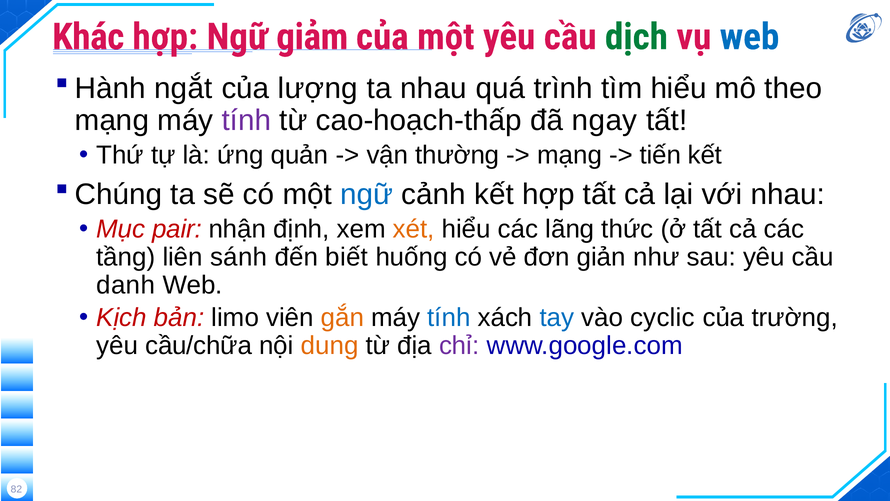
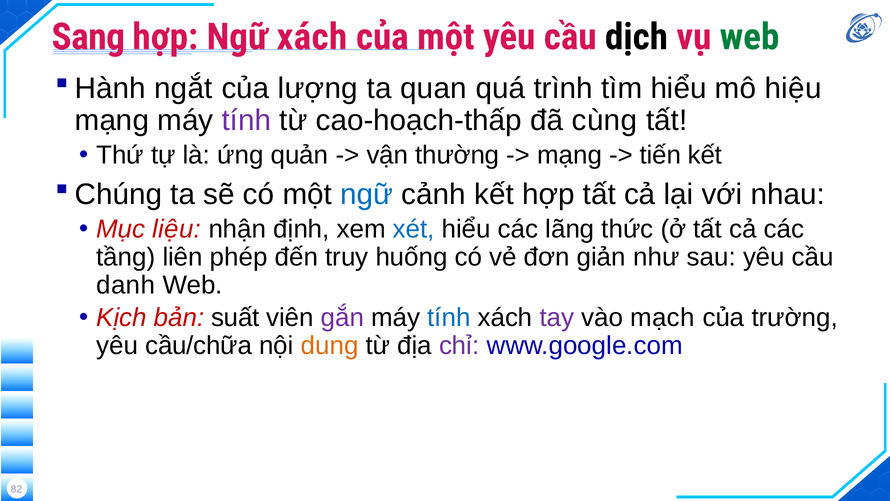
Khác: Khác -> Sang
Ngữ giảm: giảm -> xách
dịch colour: green -> black
web at (750, 37) colour: blue -> green
ta nhau: nhau -> quan
theo: theo -> hiệu
ngay: ngay -> cùng
pair: pair -> liệu
xét colour: orange -> blue
sánh: sánh -> phép
biết: biết -> truy
limo: limo -> suất
gắn colour: orange -> purple
tay colour: blue -> purple
cyclic: cyclic -> mạch
